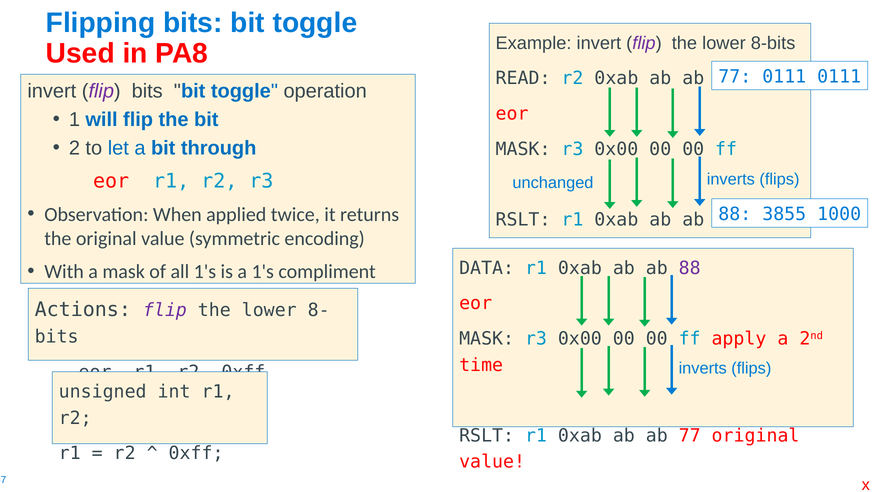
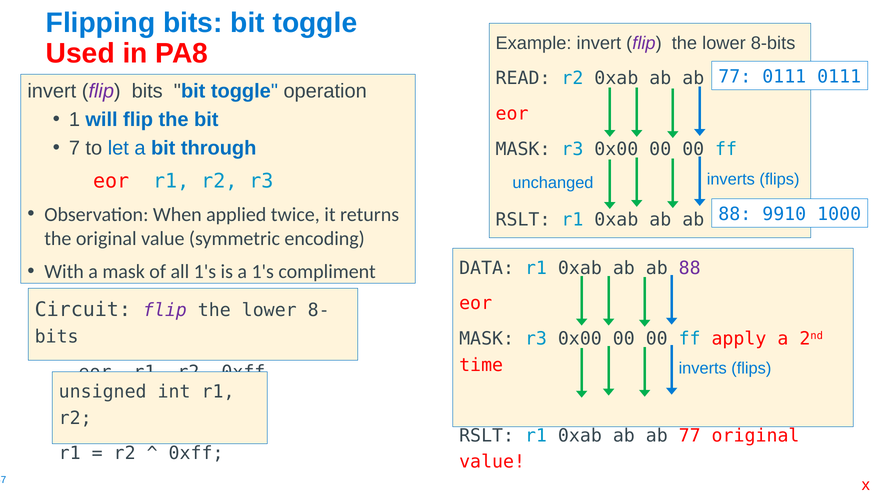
2: 2 -> 7
3855: 3855 -> 9910
Actions: Actions -> Circuit
